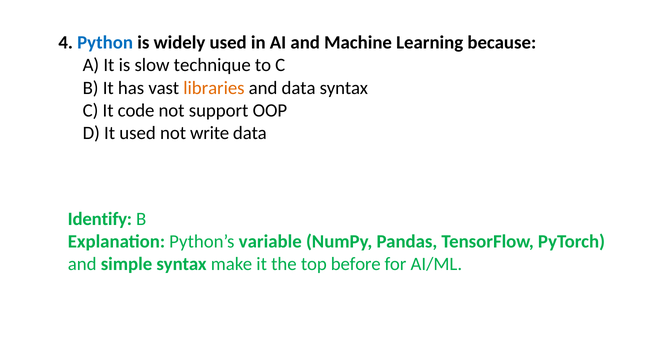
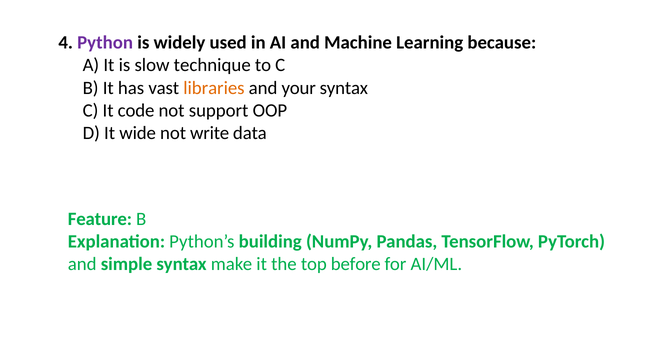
Python colour: blue -> purple
and data: data -> your
It used: used -> wide
Identify: Identify -> Feature
variable: variable -> building
